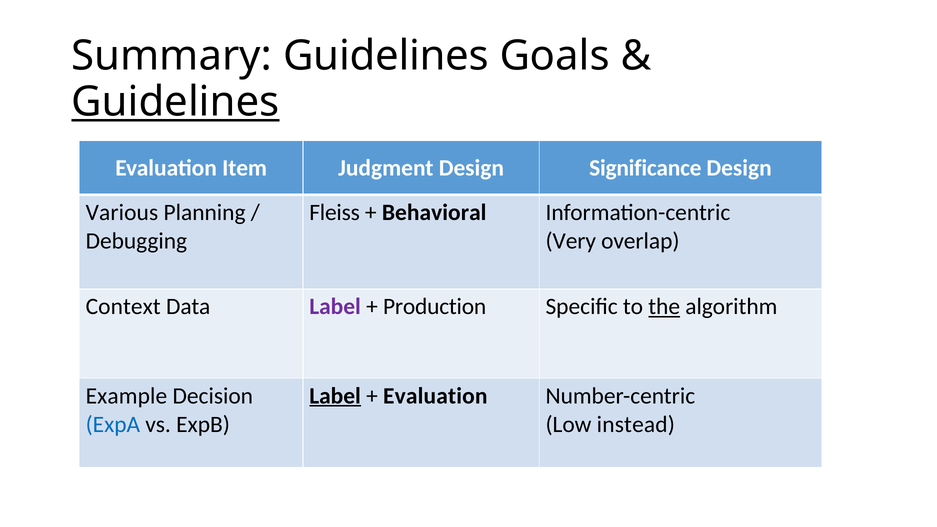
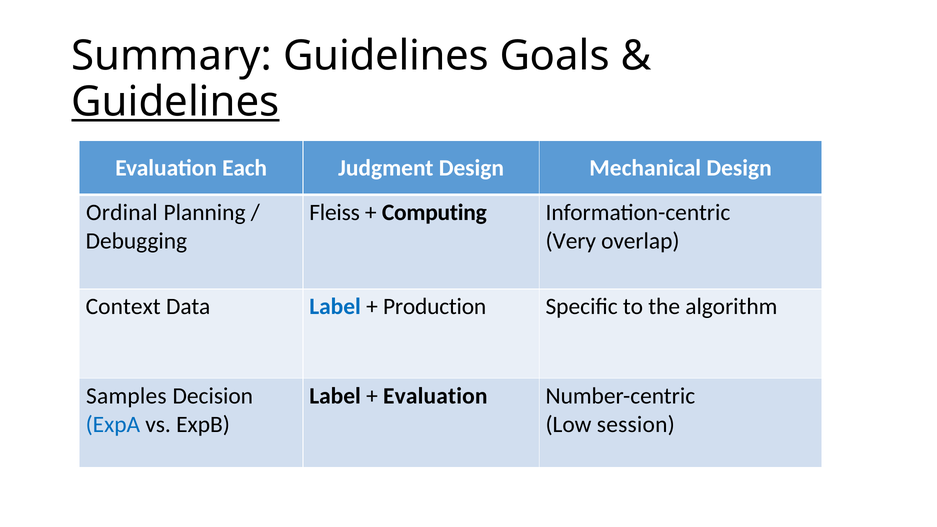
Item: Item -> Each
Significance: Significance -> Mechanical
Various: Various -> Ordinal
Behavioral: Behavioral -> Computing
Label at (335, 307) colour: purple -> blue
the underline: present -> none
Example: Example -> Samples
Label at (335, 396) underline: present -> none
instead: instead -> session
